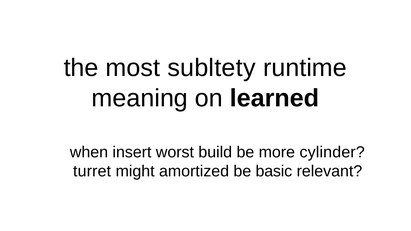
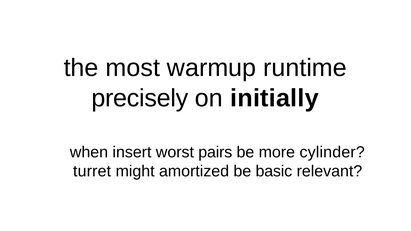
subltety: subltety -> warmup
meaning: meaning -> precisely
learned: learned -> initially
build: build -> pairs
